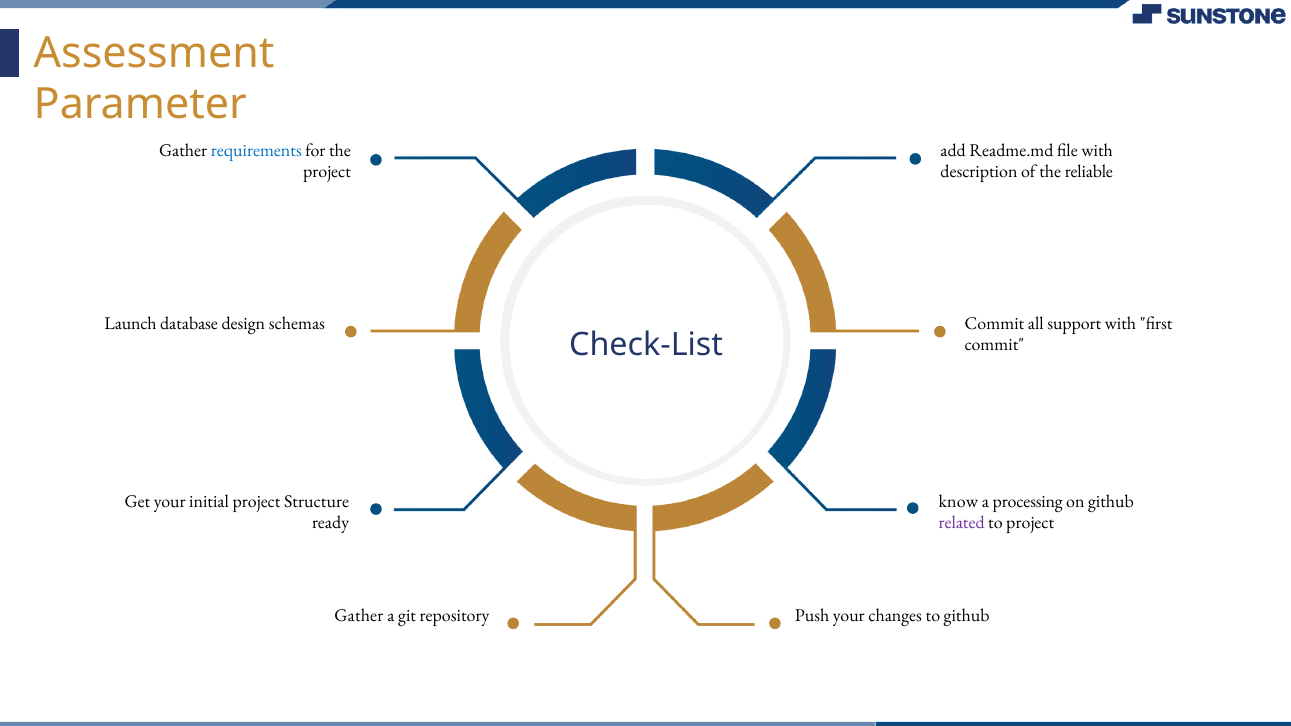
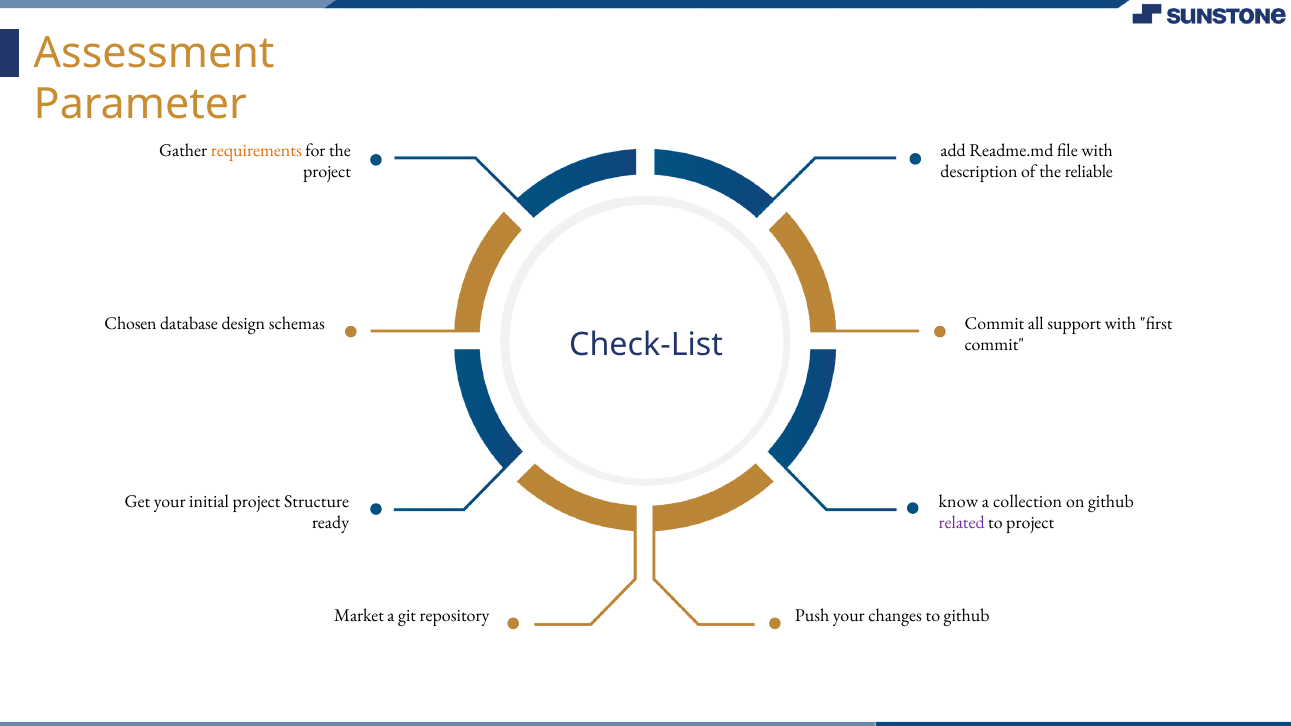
requirements colour: blue -> orange
Launch: Launch -> Chosen
processing: processing -> collection
Gather at (359, 616): Gather -> Market
